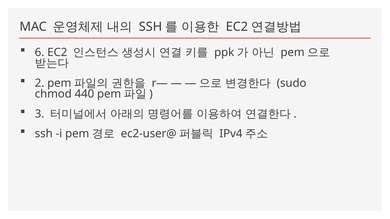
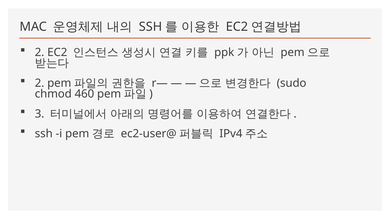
6 at (40, 52): 6 -> 2
440: 440 -> 460
